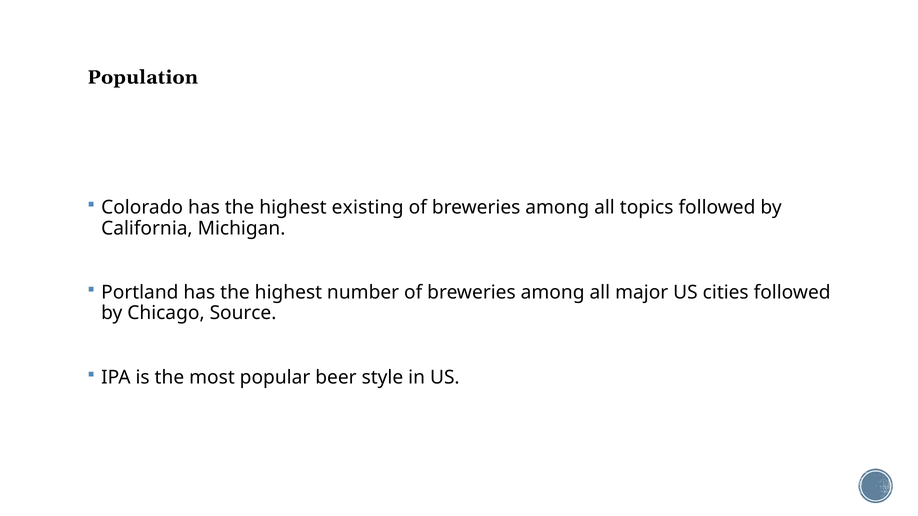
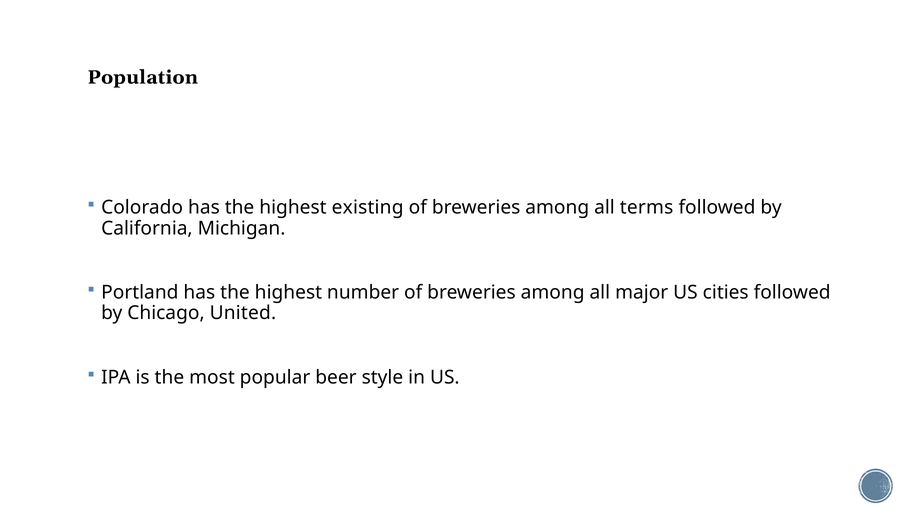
topics: topics -> terms
Source: Source -> United
